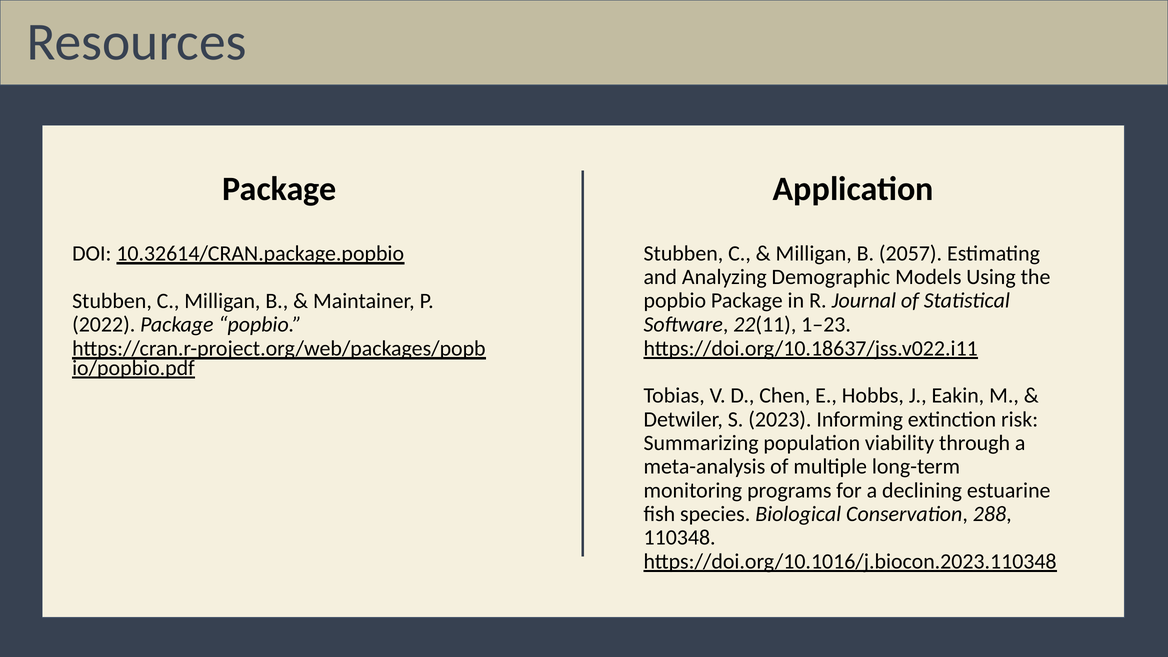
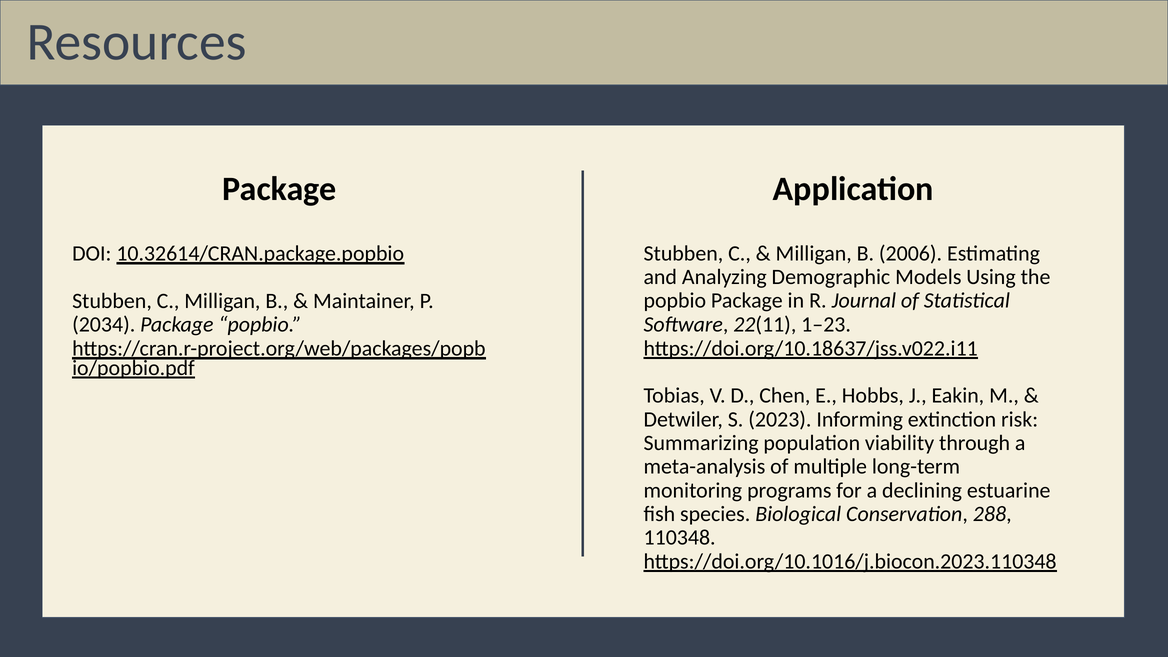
2057: 2057 -> 2006
2022: 2022 -> 2034
